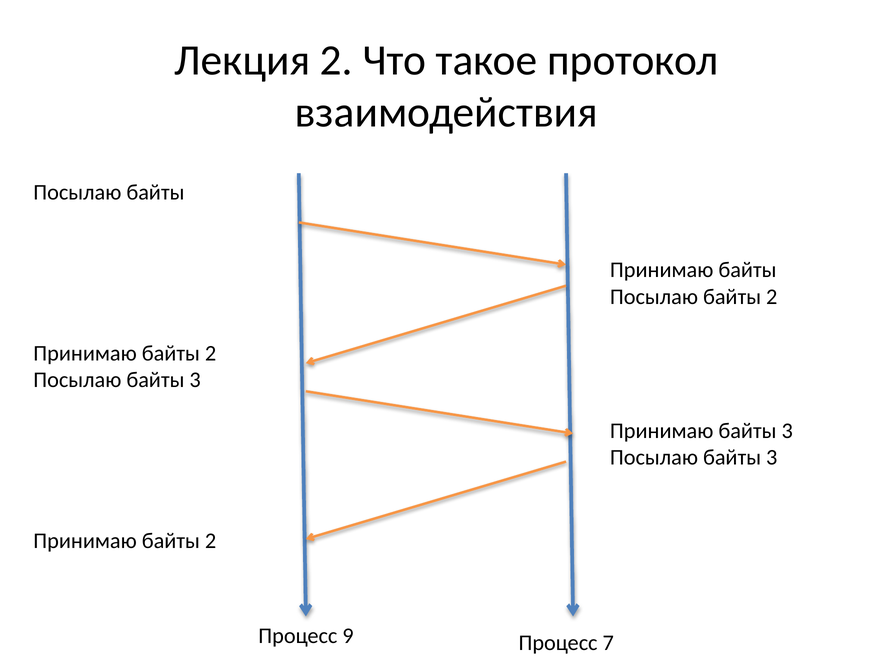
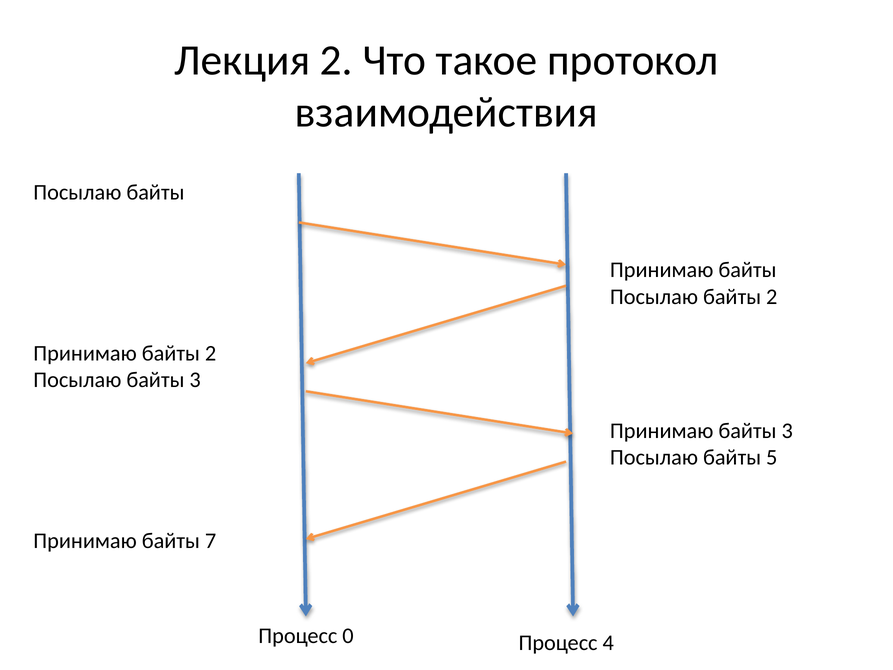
3 at (772, 457): 3 -> 5
2 at (211, 541): 2 -> 7
9: 9 -> 0
7: 7 -> 4
